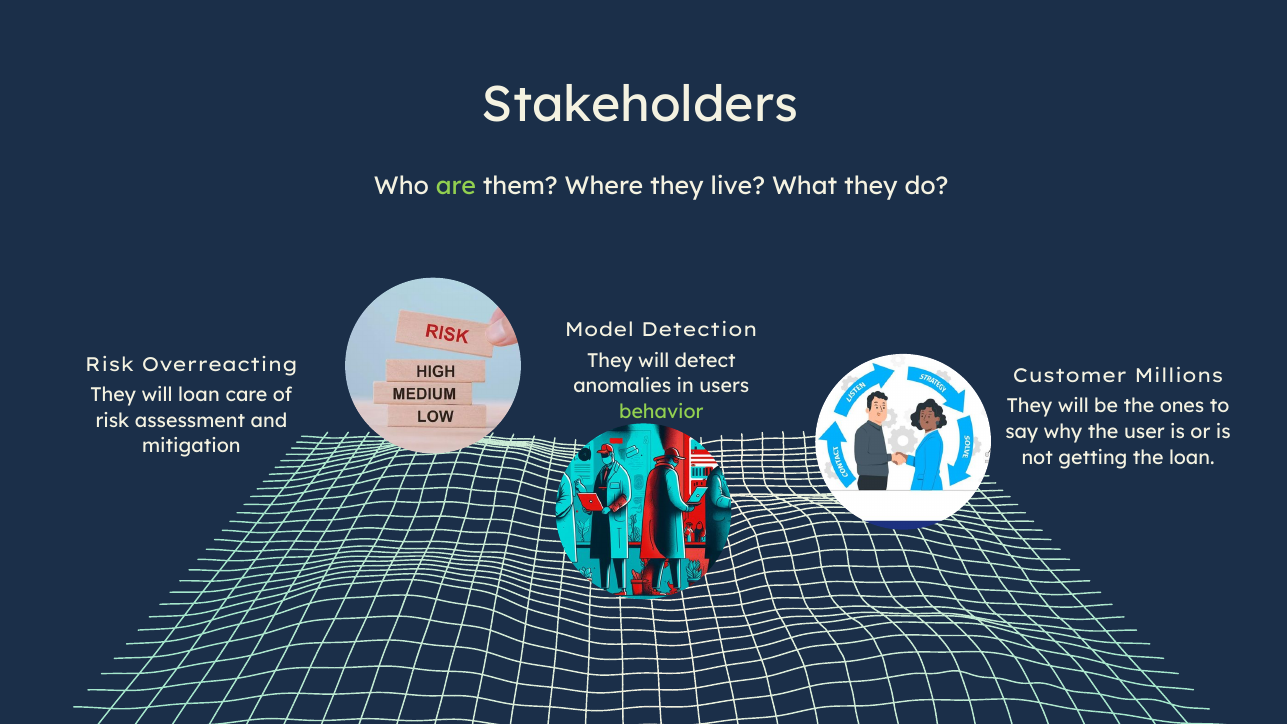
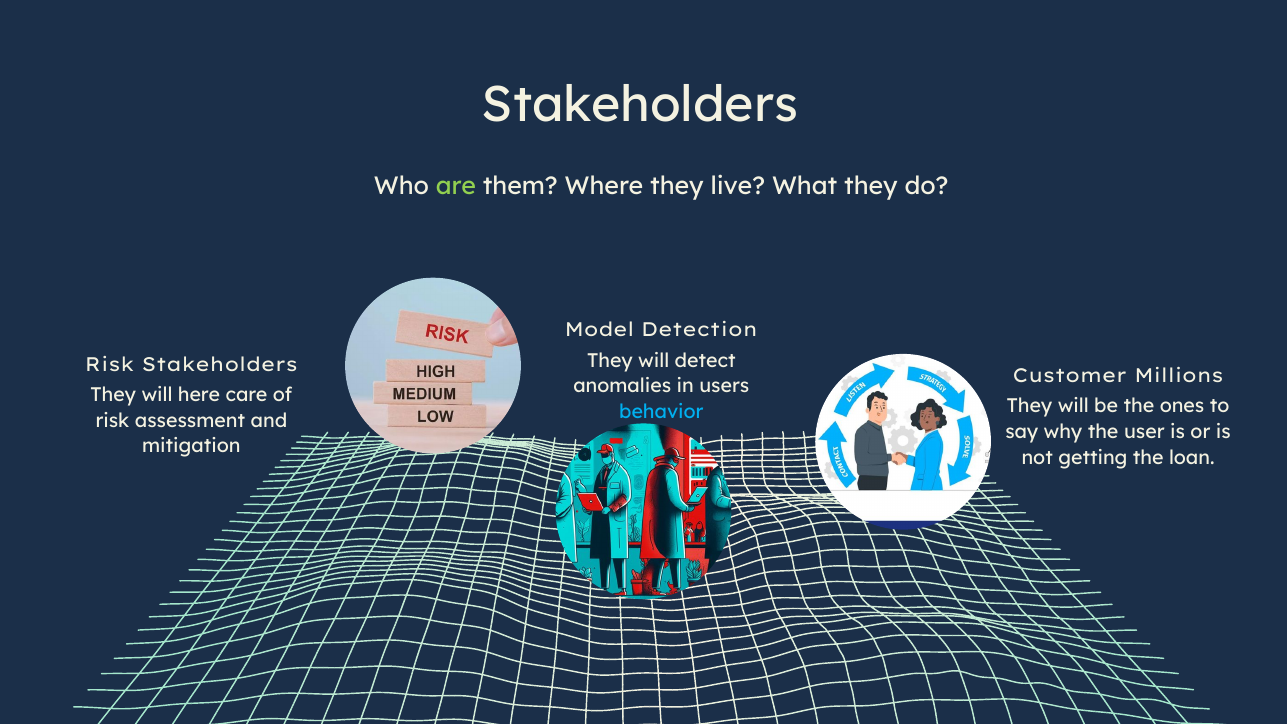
Risk Overreacting: Overreacting -> Stakeholders
will loan: loan -> here
behavior colour: light green -> light blue
